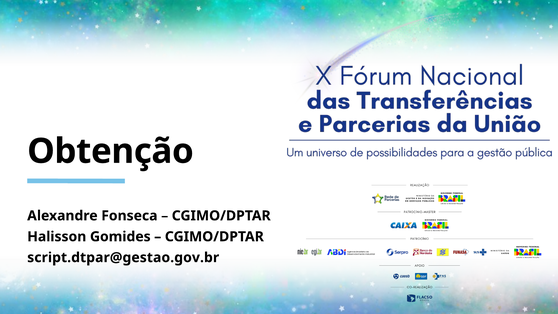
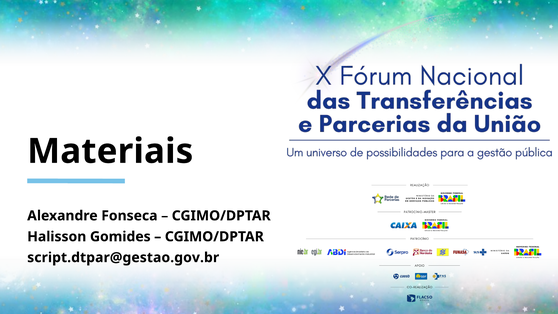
Obtenção: Obtenção -> Materiais
